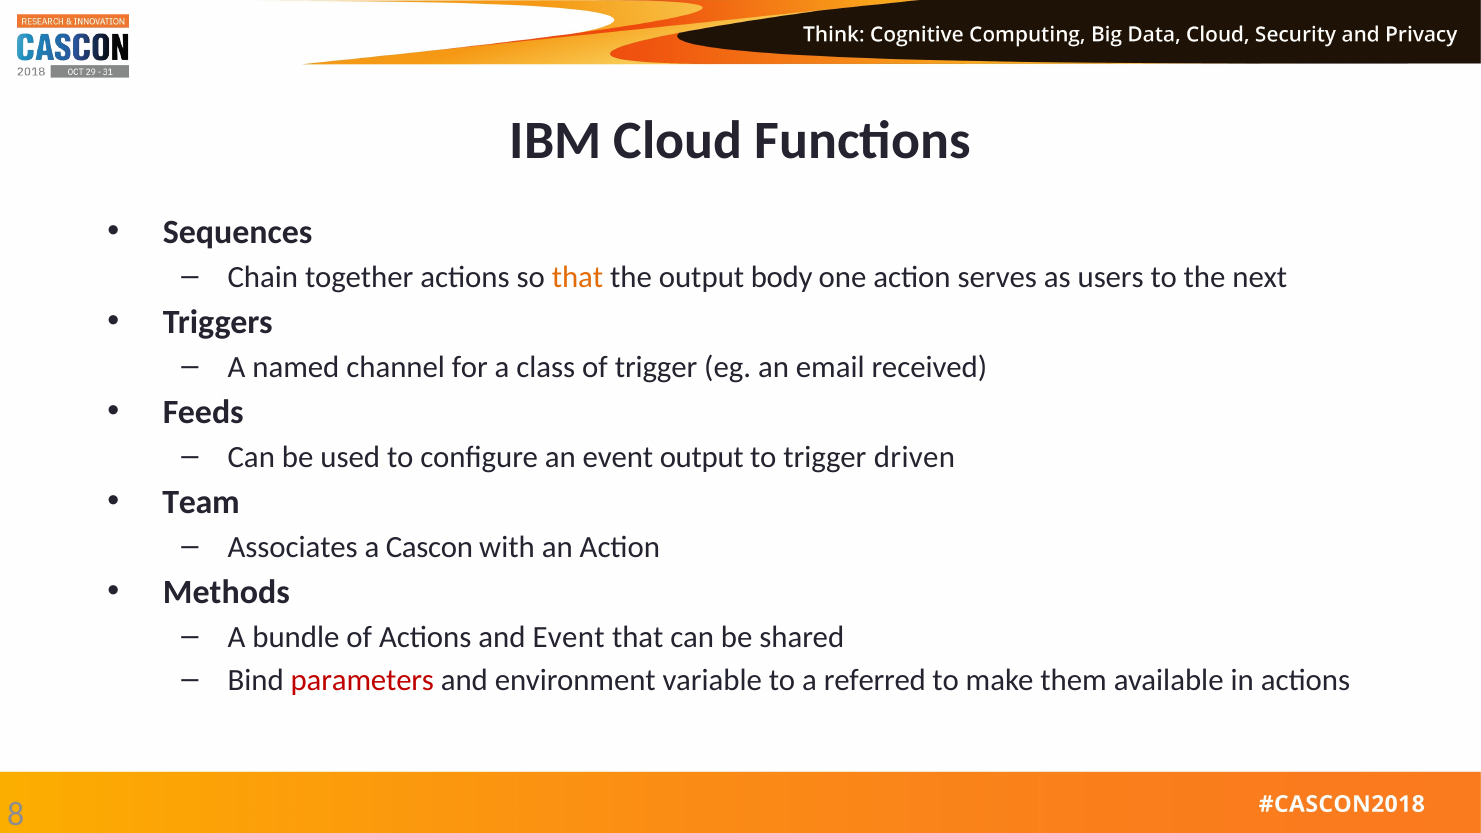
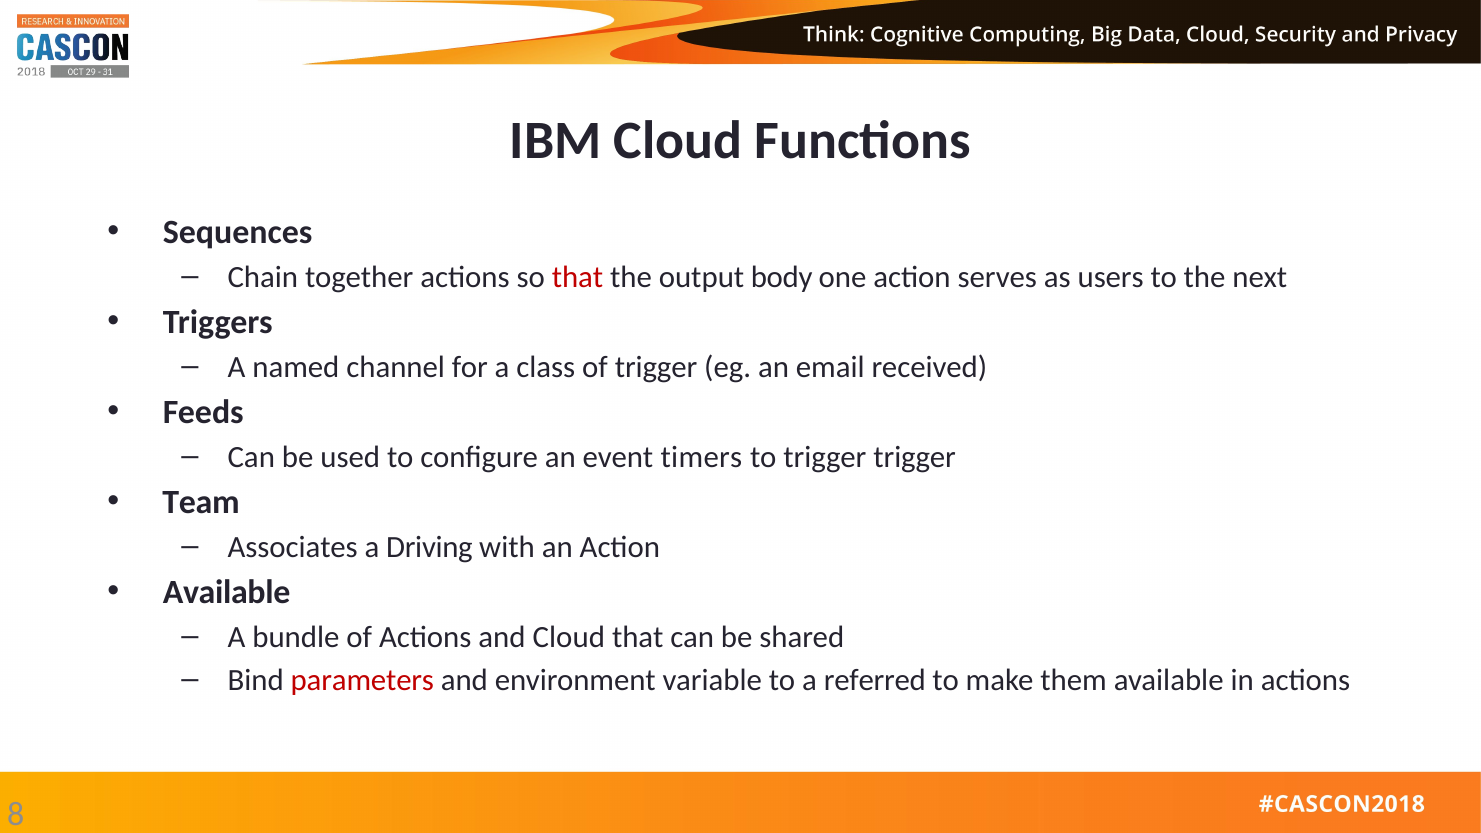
that at (578, 277) colour: orange -> red
event output: output -> timers
trigger driven: driven -> trigger
Cascon: Cascon -> Driving
Methods at (226, 592): Methods -> Available
and Event: Event -> Cloud
